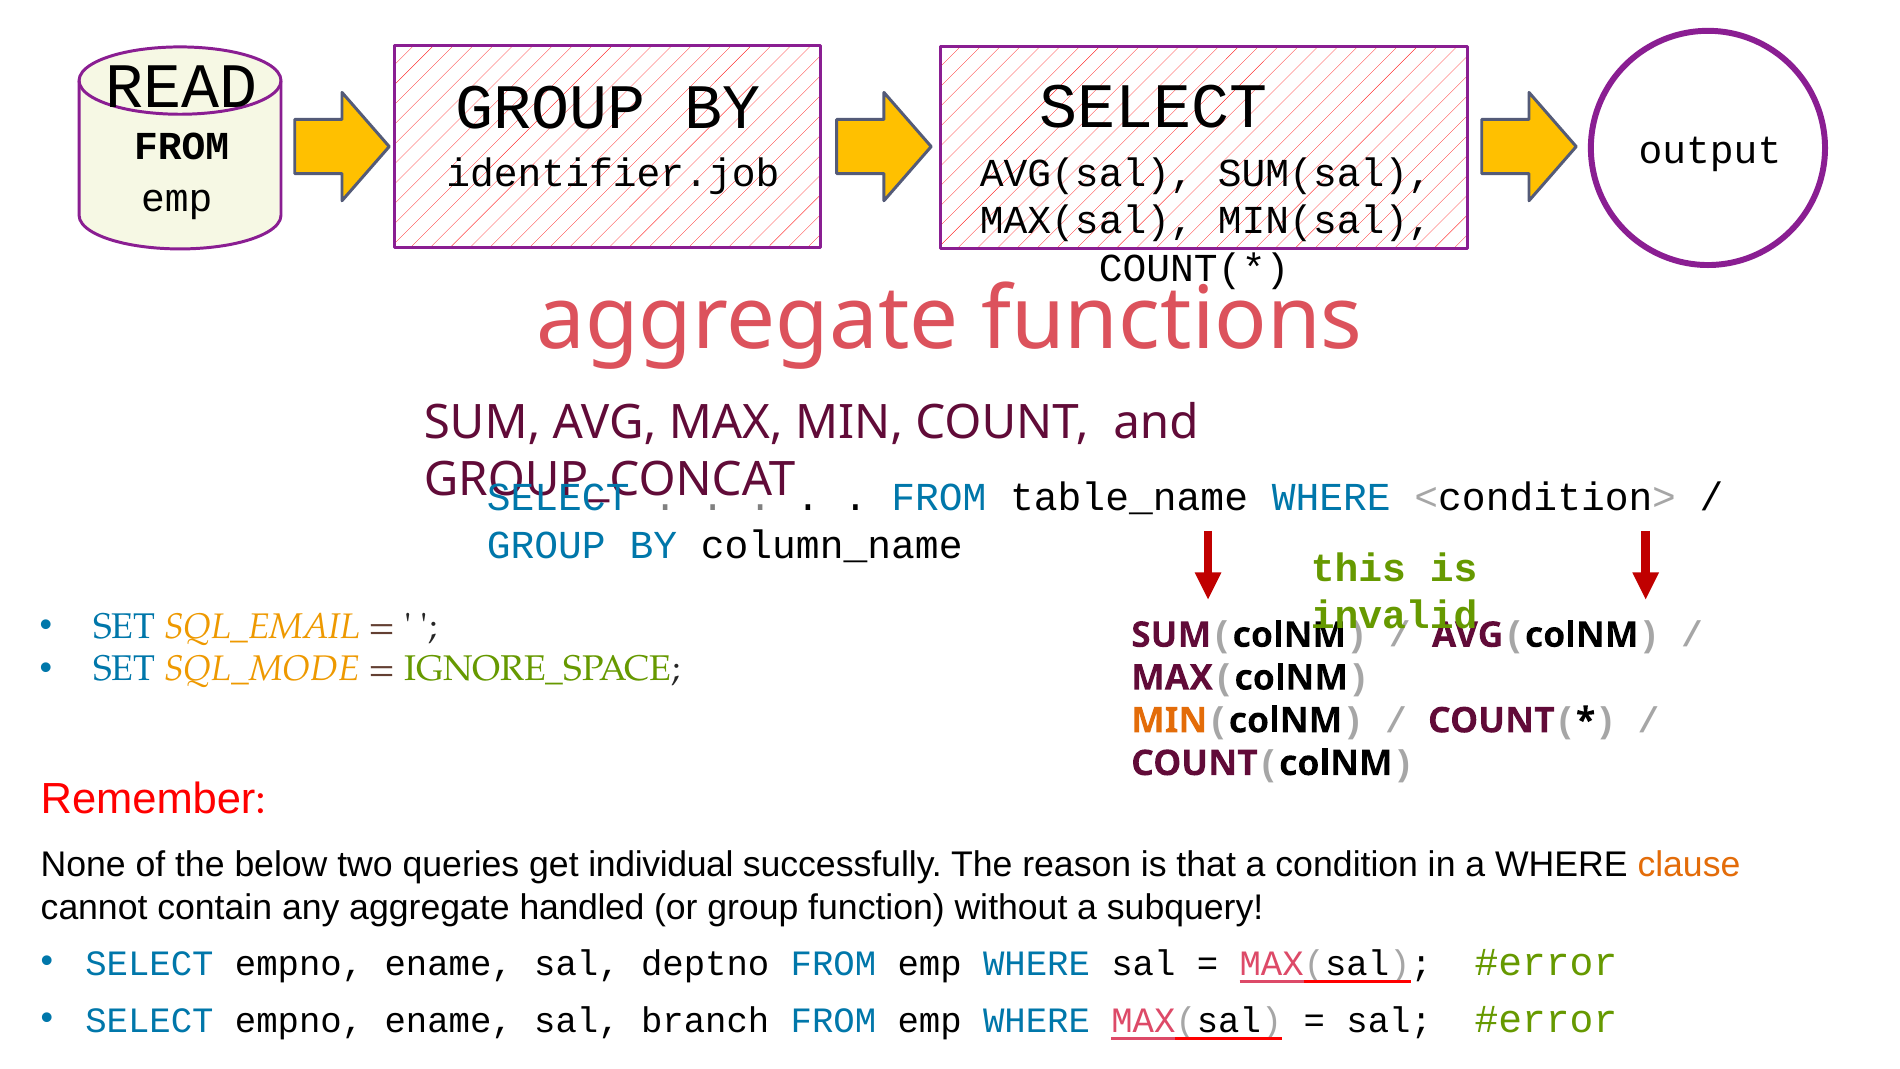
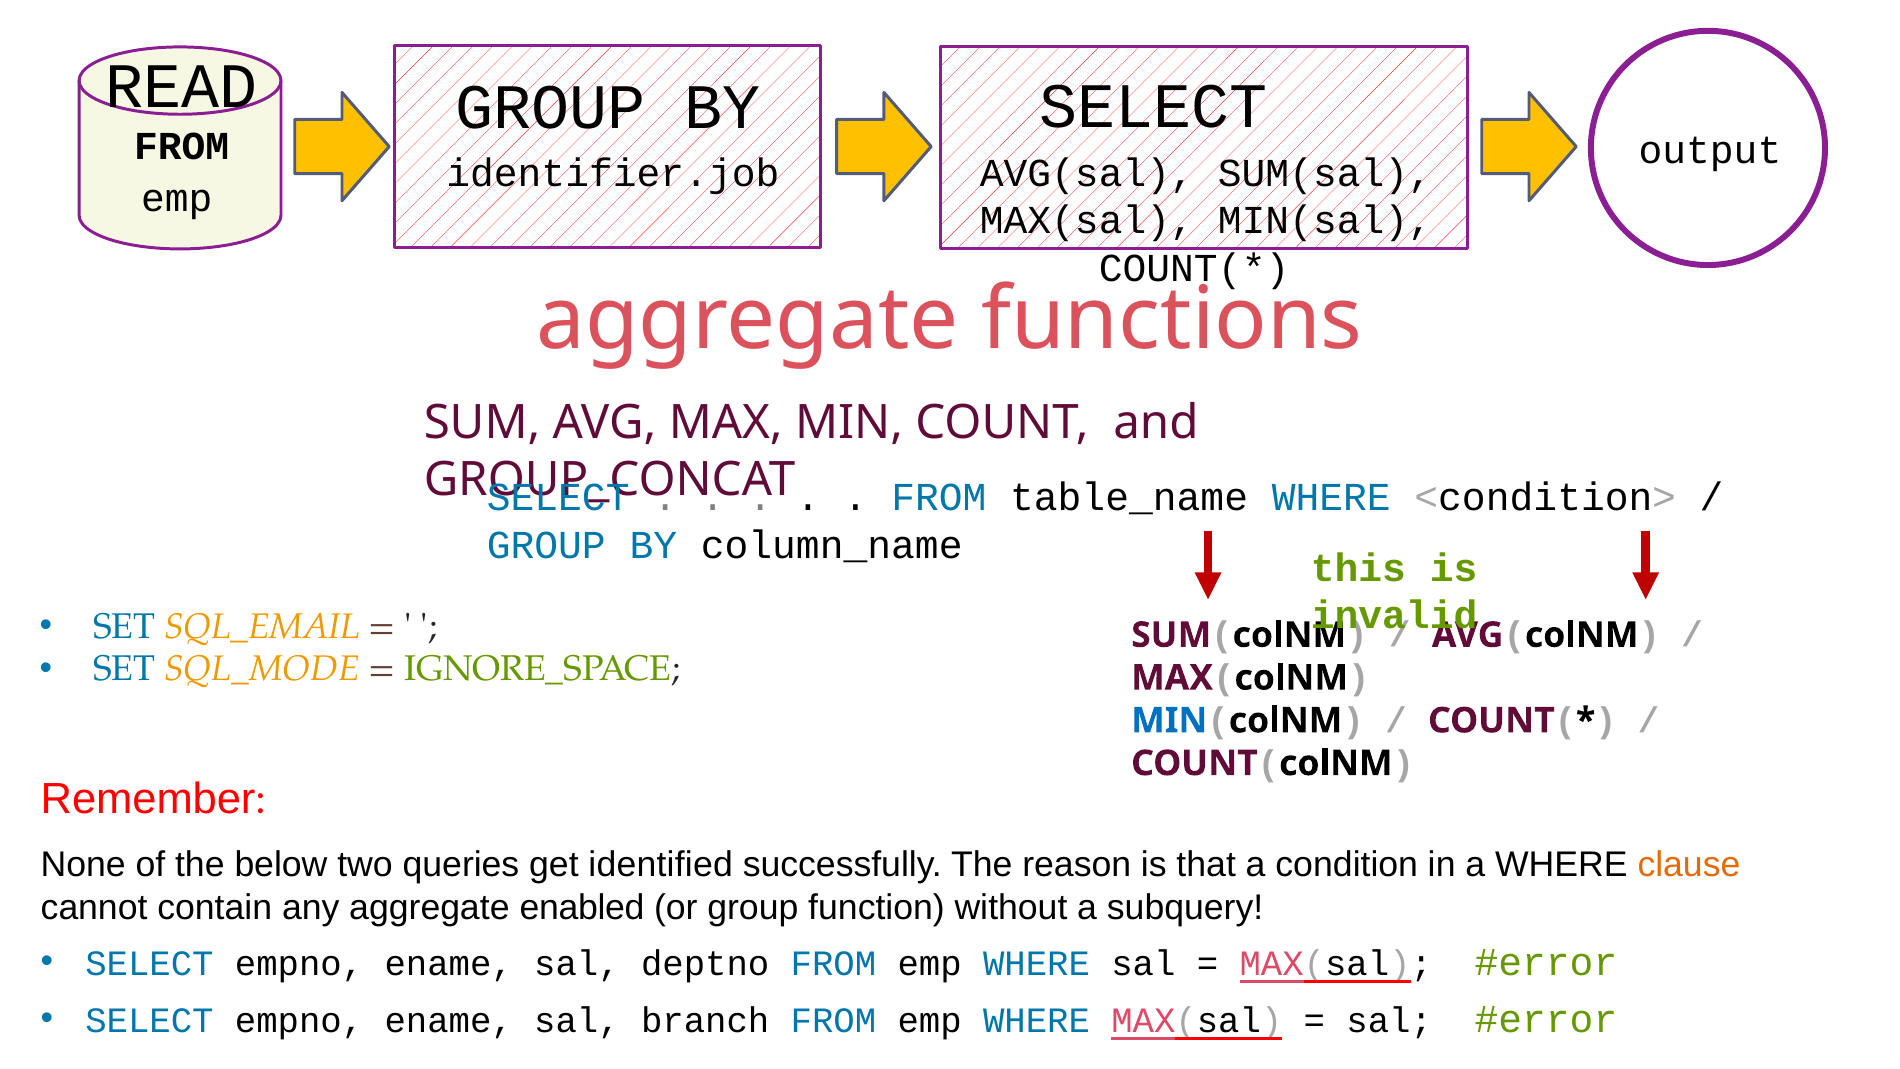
MIN at (1169, 720) colour: orange -> blue
individual: individual -> identified
handled: handled -> enabled
